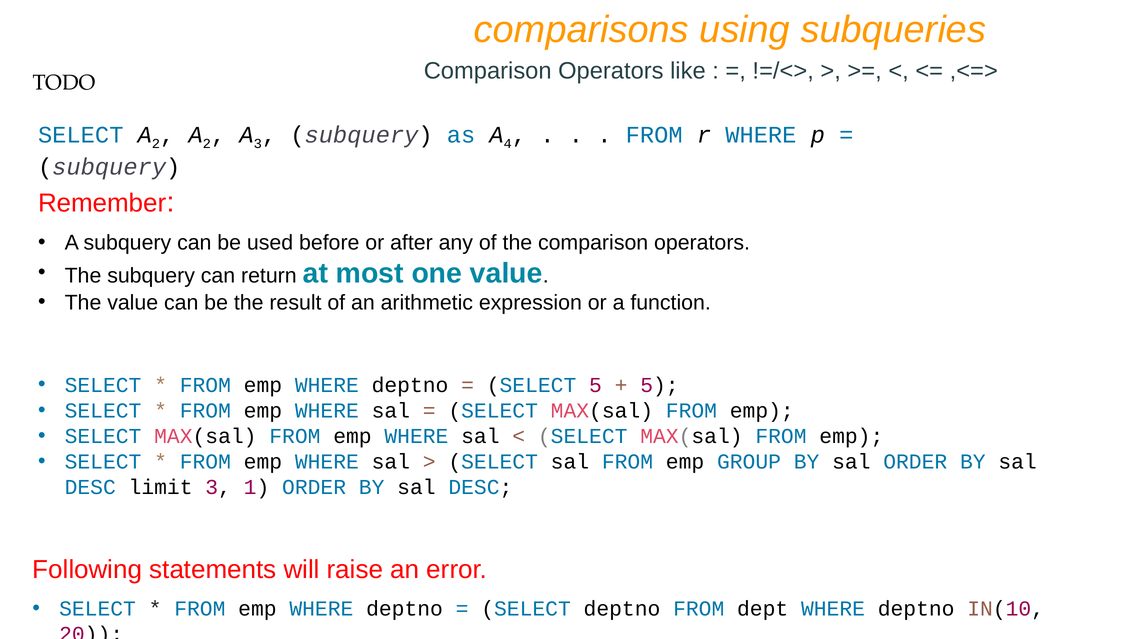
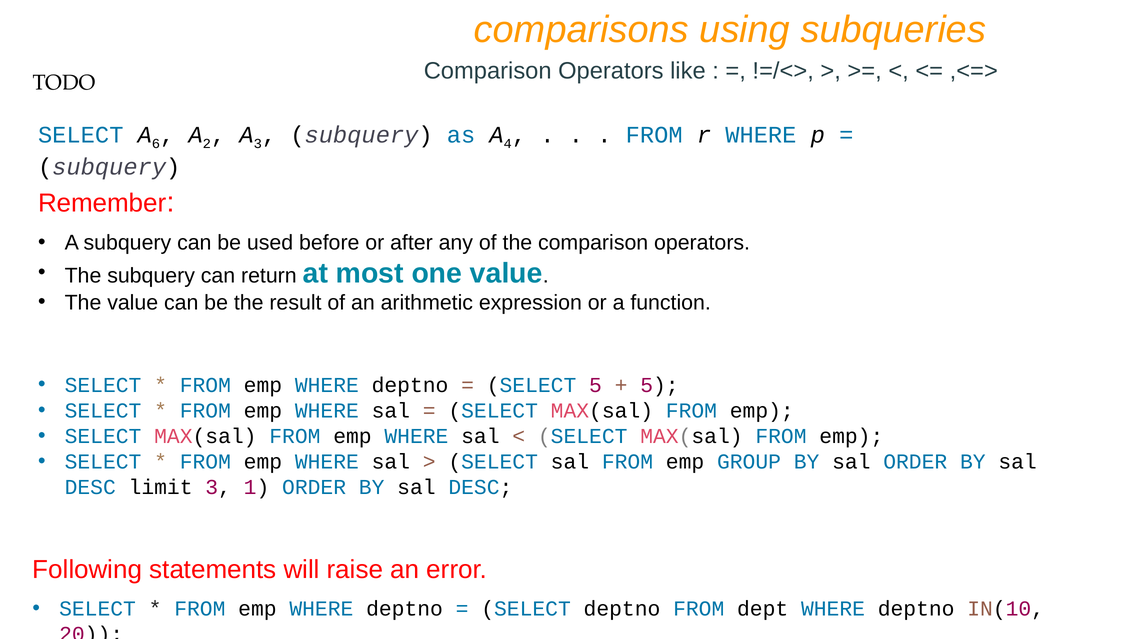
SELECT A 2: 2 -> 6
